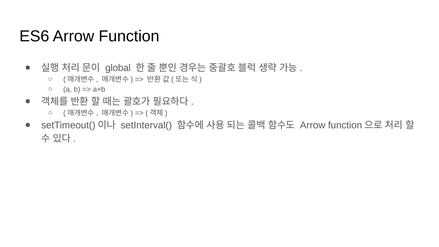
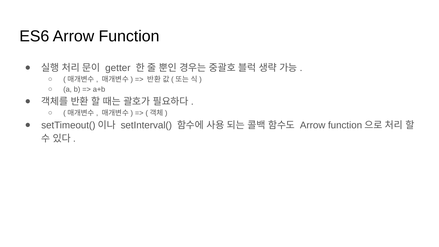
global: global -> getter
